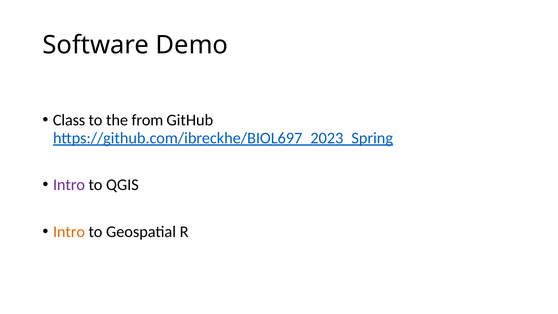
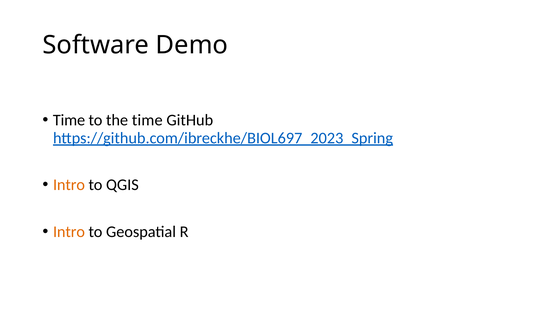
Class at (69, 120): Class -> Time
the from: from -> time
Intro at (69, 185) colour: purple -> orange
